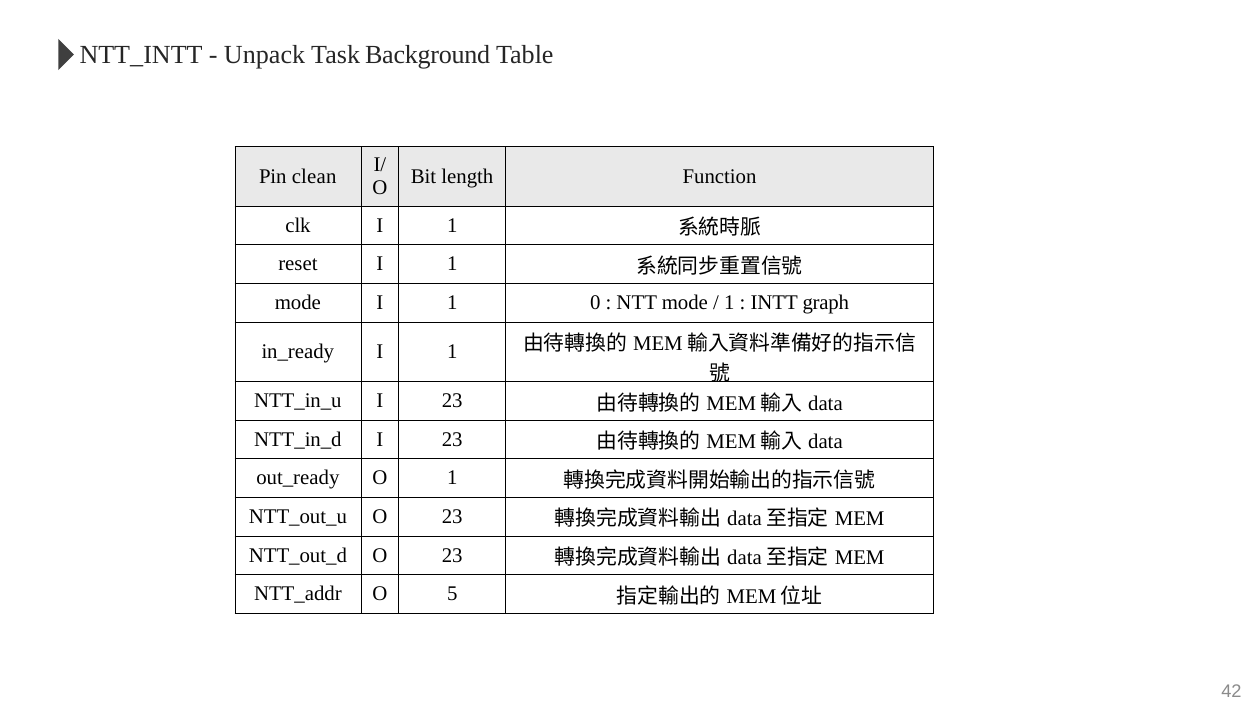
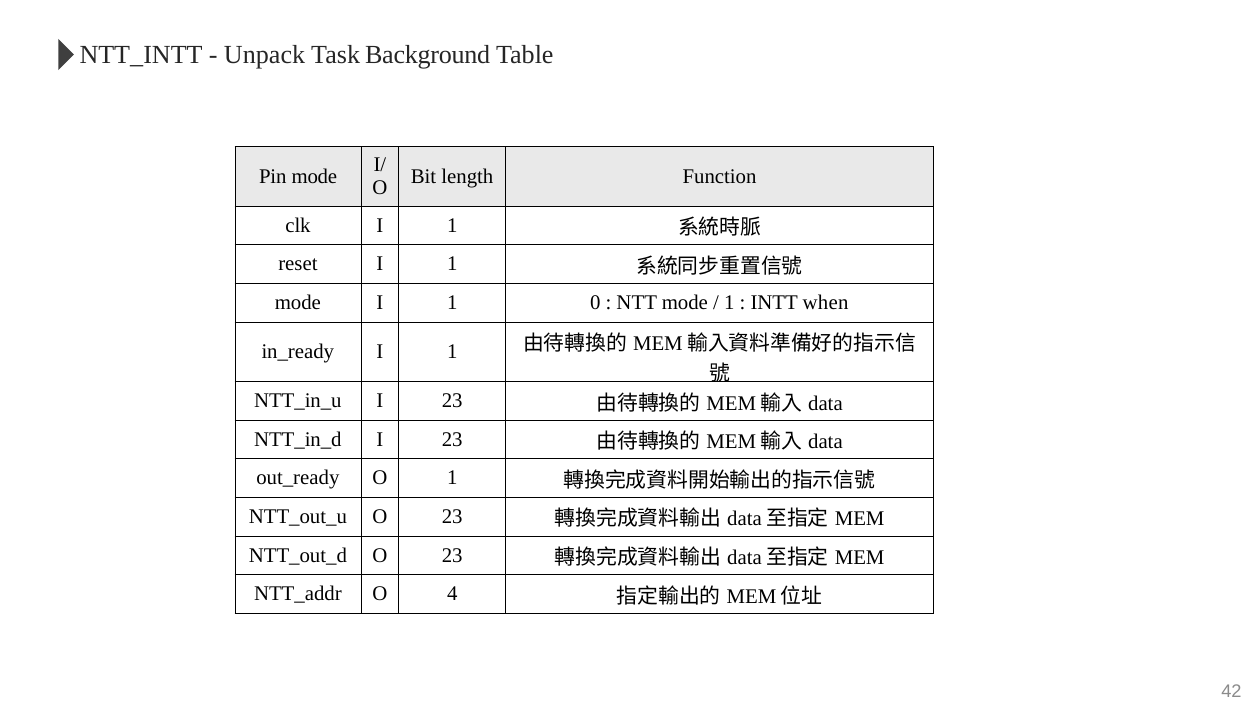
Pin clean: clean -> mode
graph: graph -> when
5: 5 -> 4
